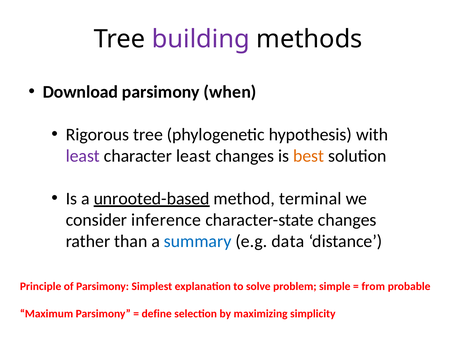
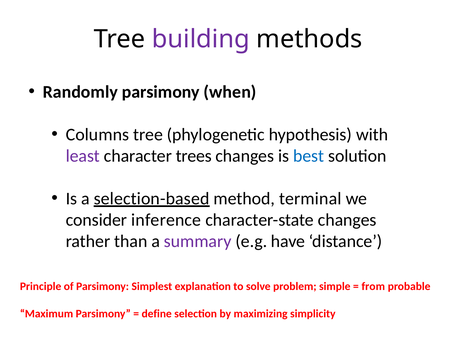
Download: Download -> Randomly
Rigorous: Rigorous -> Columns
character least: least -> trees
best colour: orange -> blue
unrooted-based: unrooted-based -> selection-based
summary colour: blue -> purple
data: data -> have
